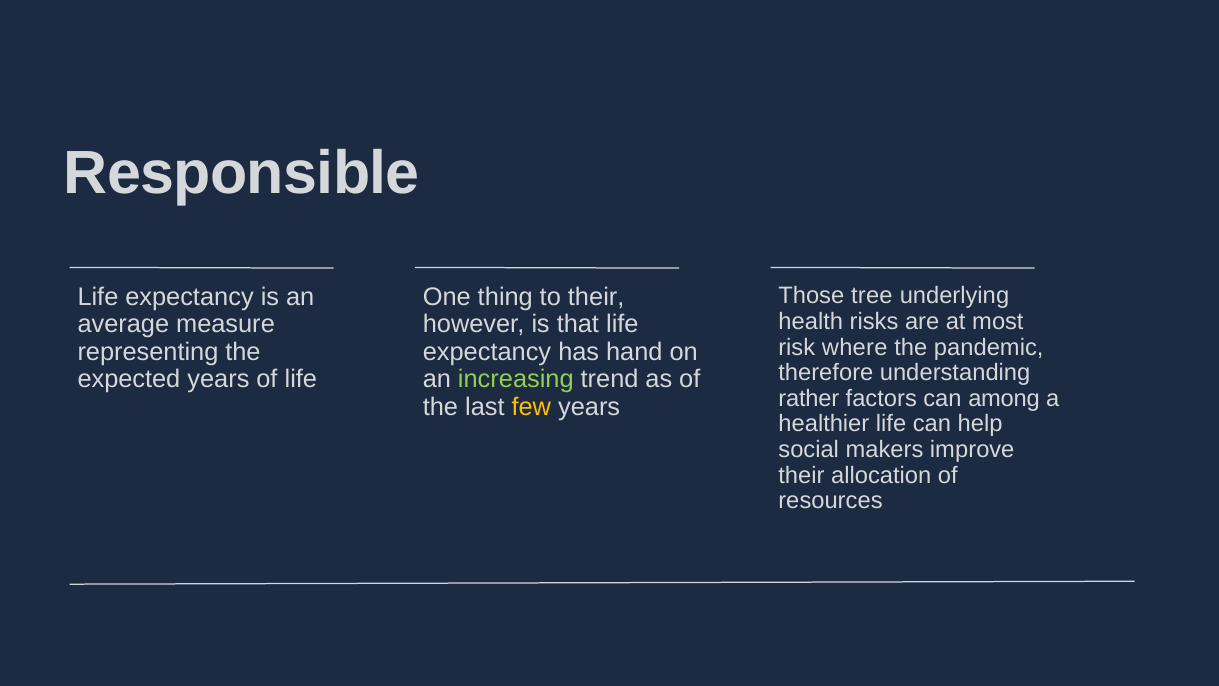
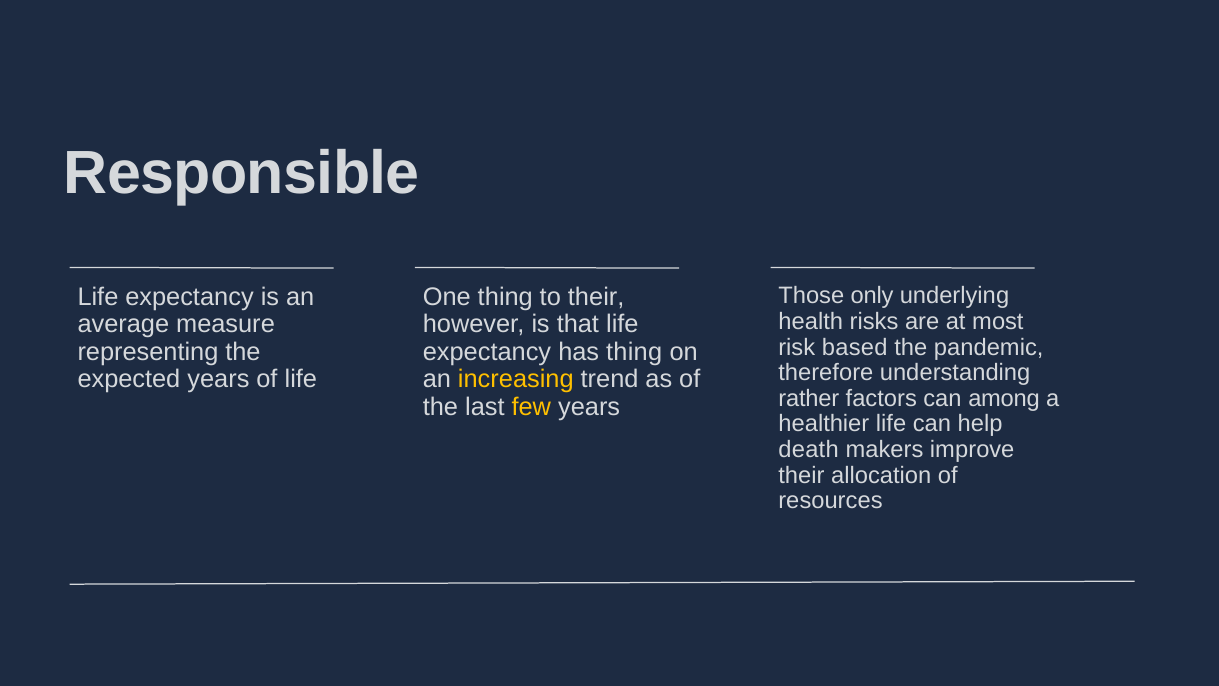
tree: tree -> only
where: where -> based
has hand: hand -> thing
increasing colour: light green -> yellow
social: social -> death
